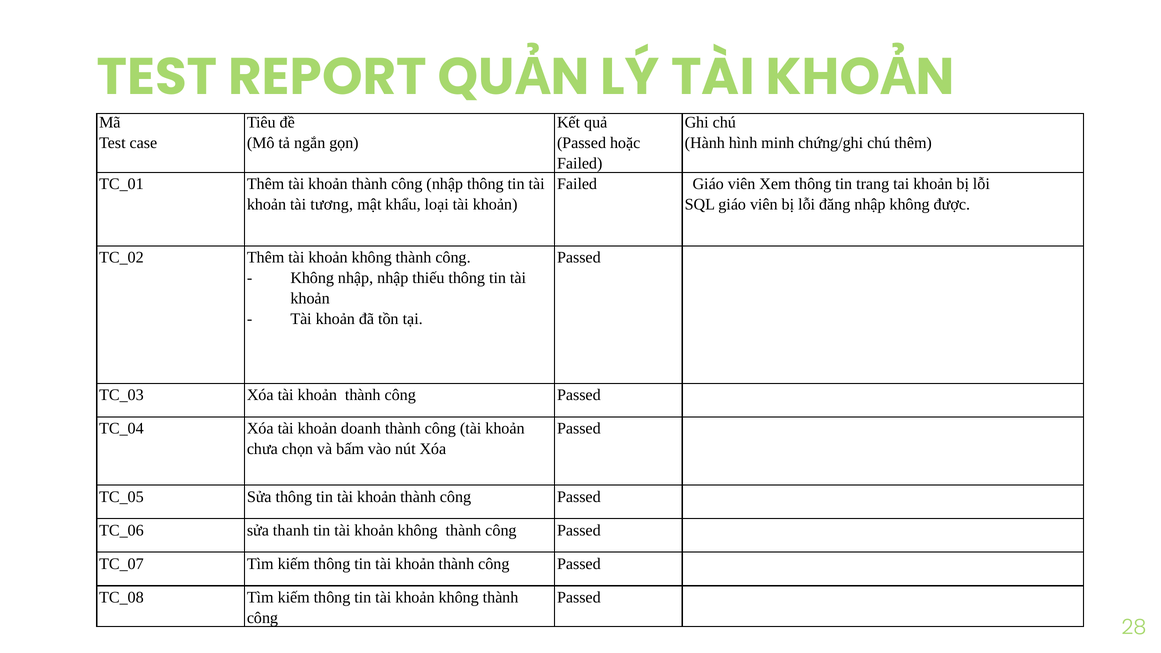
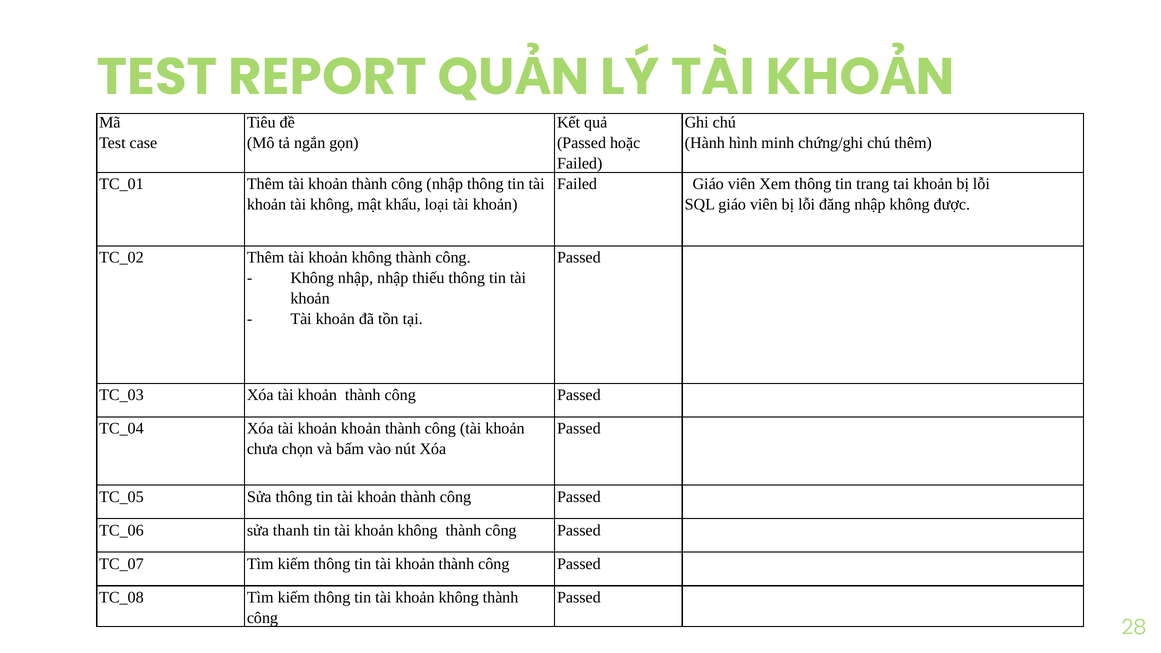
tài tương: tương -> không
khoản doanh: doanh -> khoản
